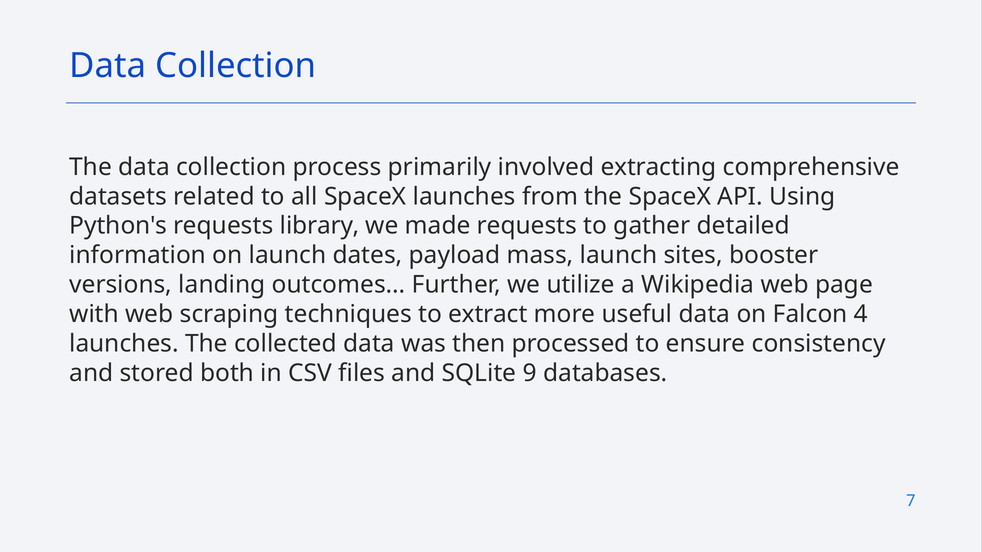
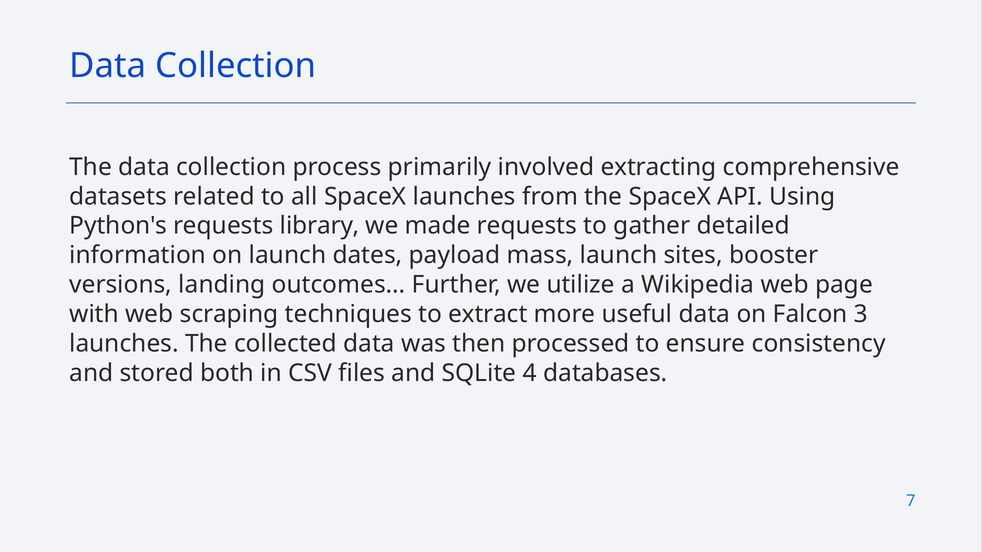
4: 4 -> 3
9: 9 -> 4
